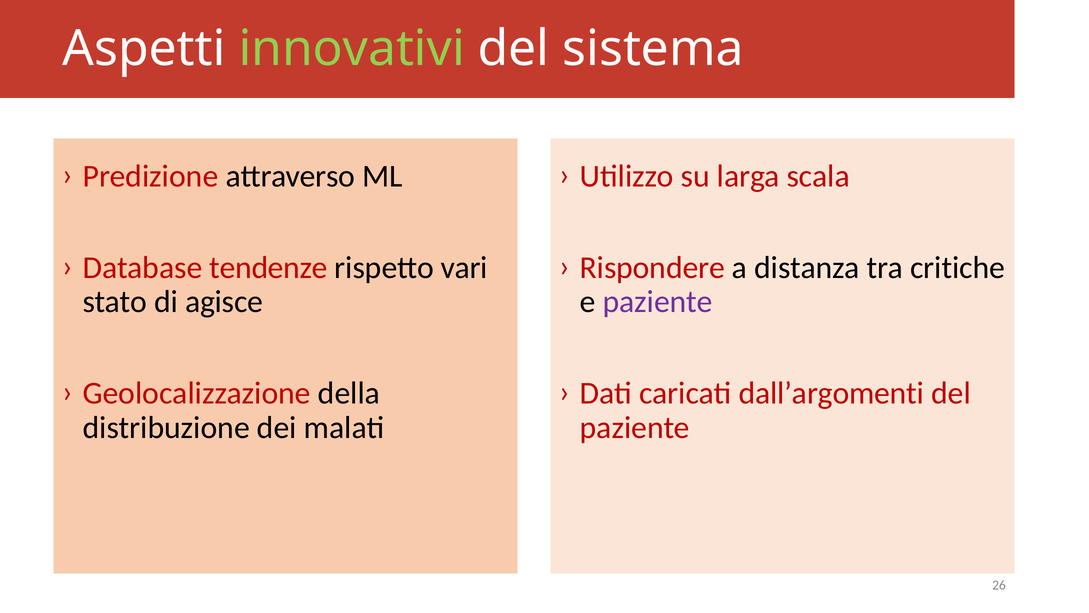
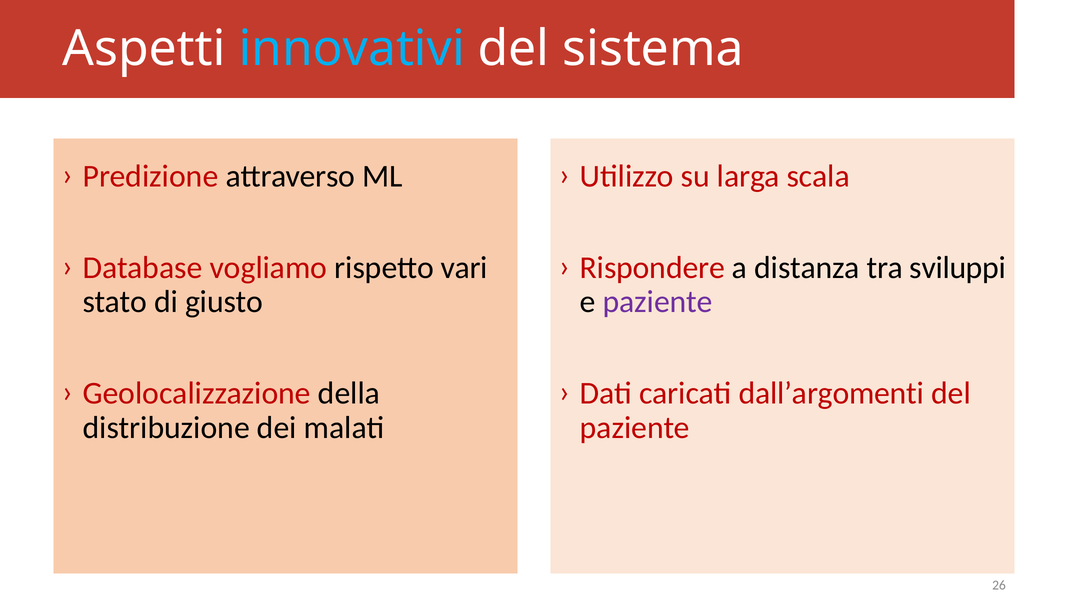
innovativi colour: light green -> light blue
tendenze: tendenze -> vogliamo
critiche: critiche -> sviluppi
agisce: agisce -> giusto
